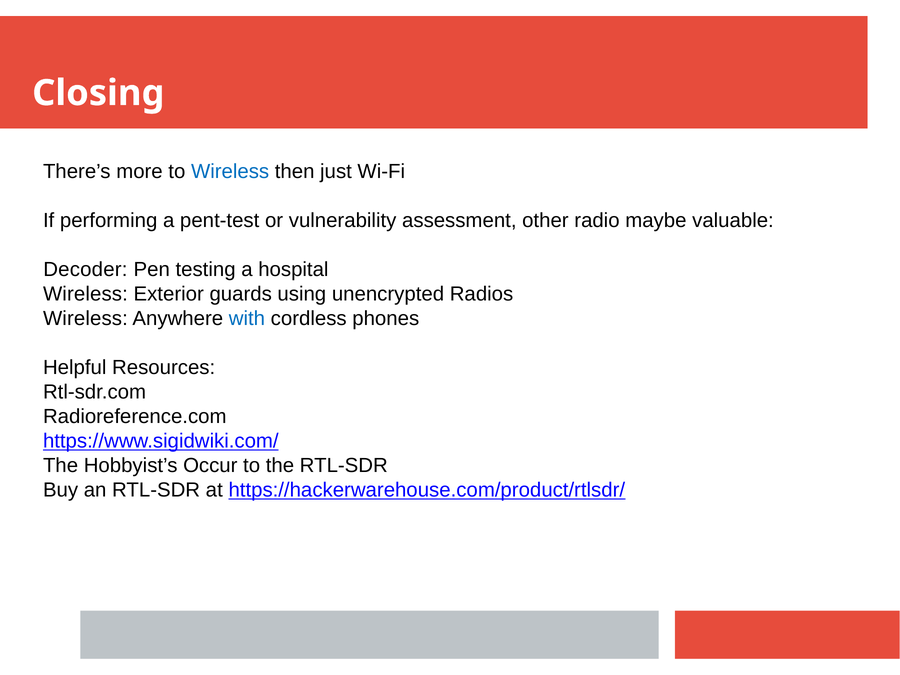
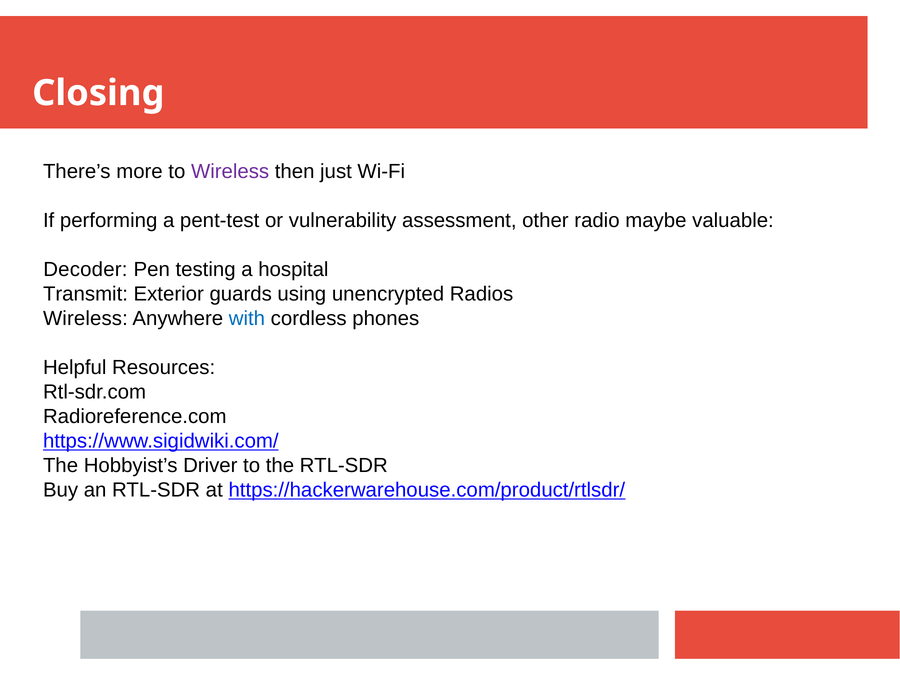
Wireless at (230, 171) colour: blue -> purple
Wireless at (85, 294): Wireless -> Transmit
Occur: Occur -> Driver
